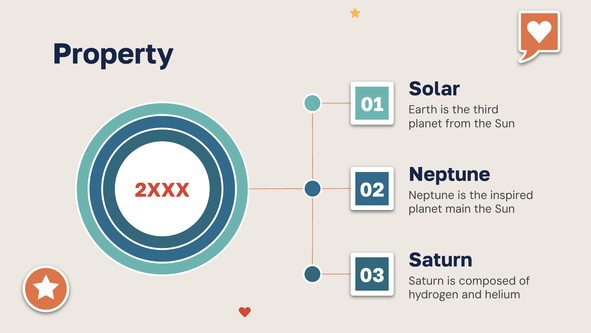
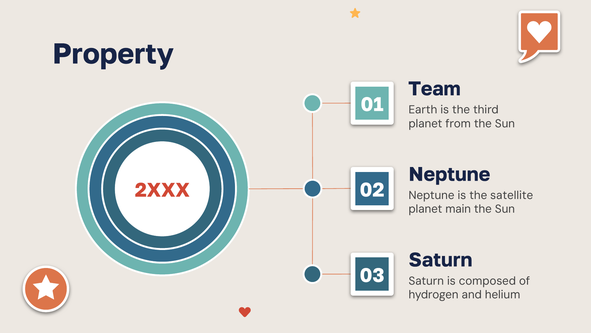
Solar: Solar -> Team
inspired: inspired -> satellite
